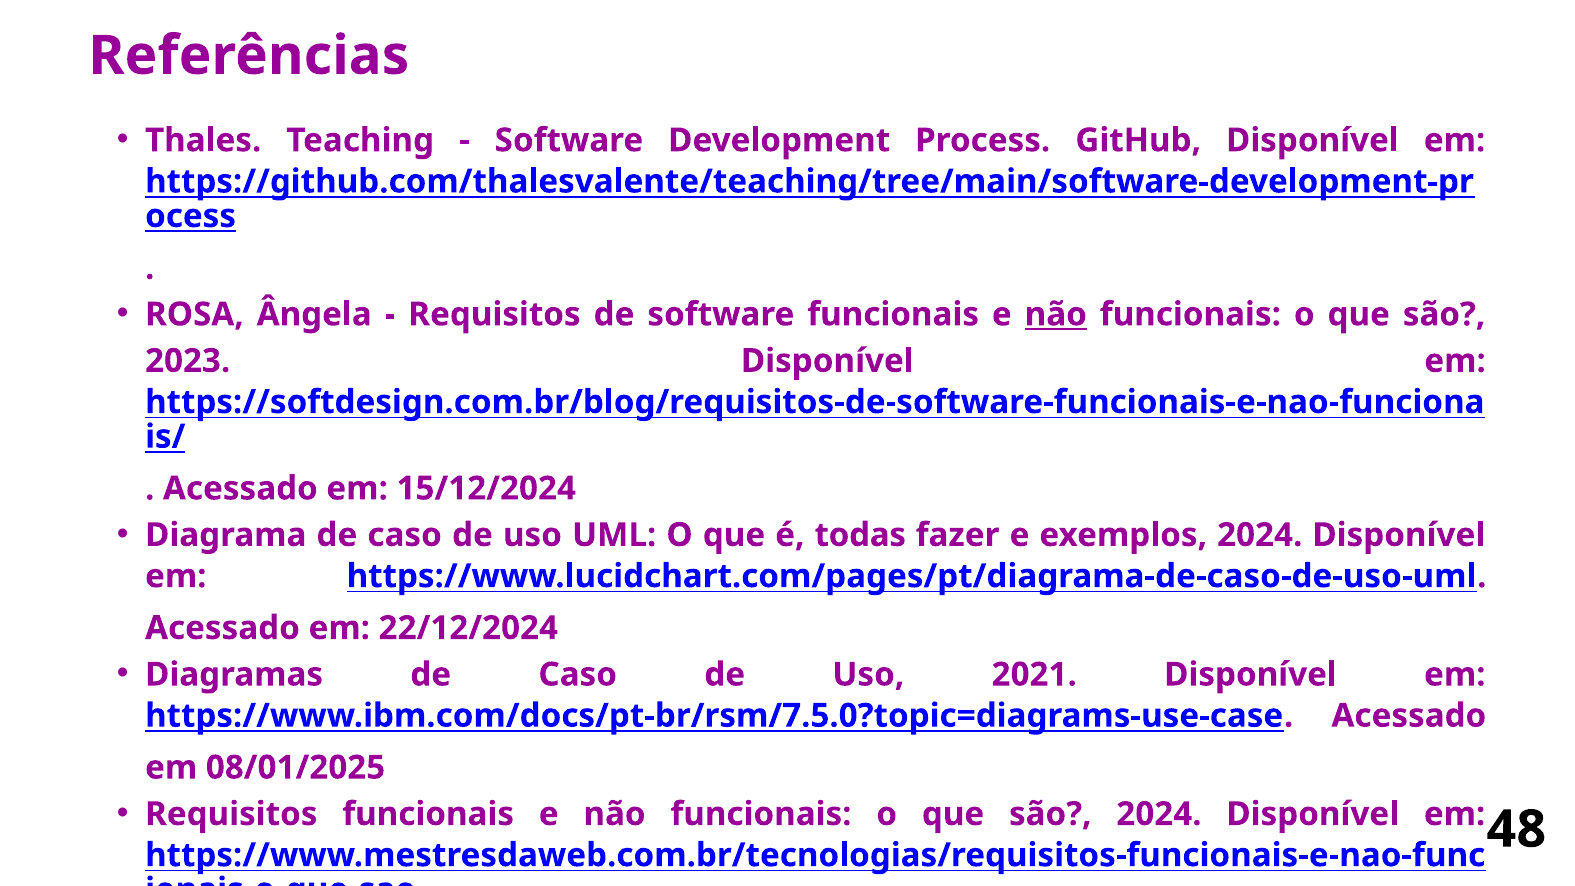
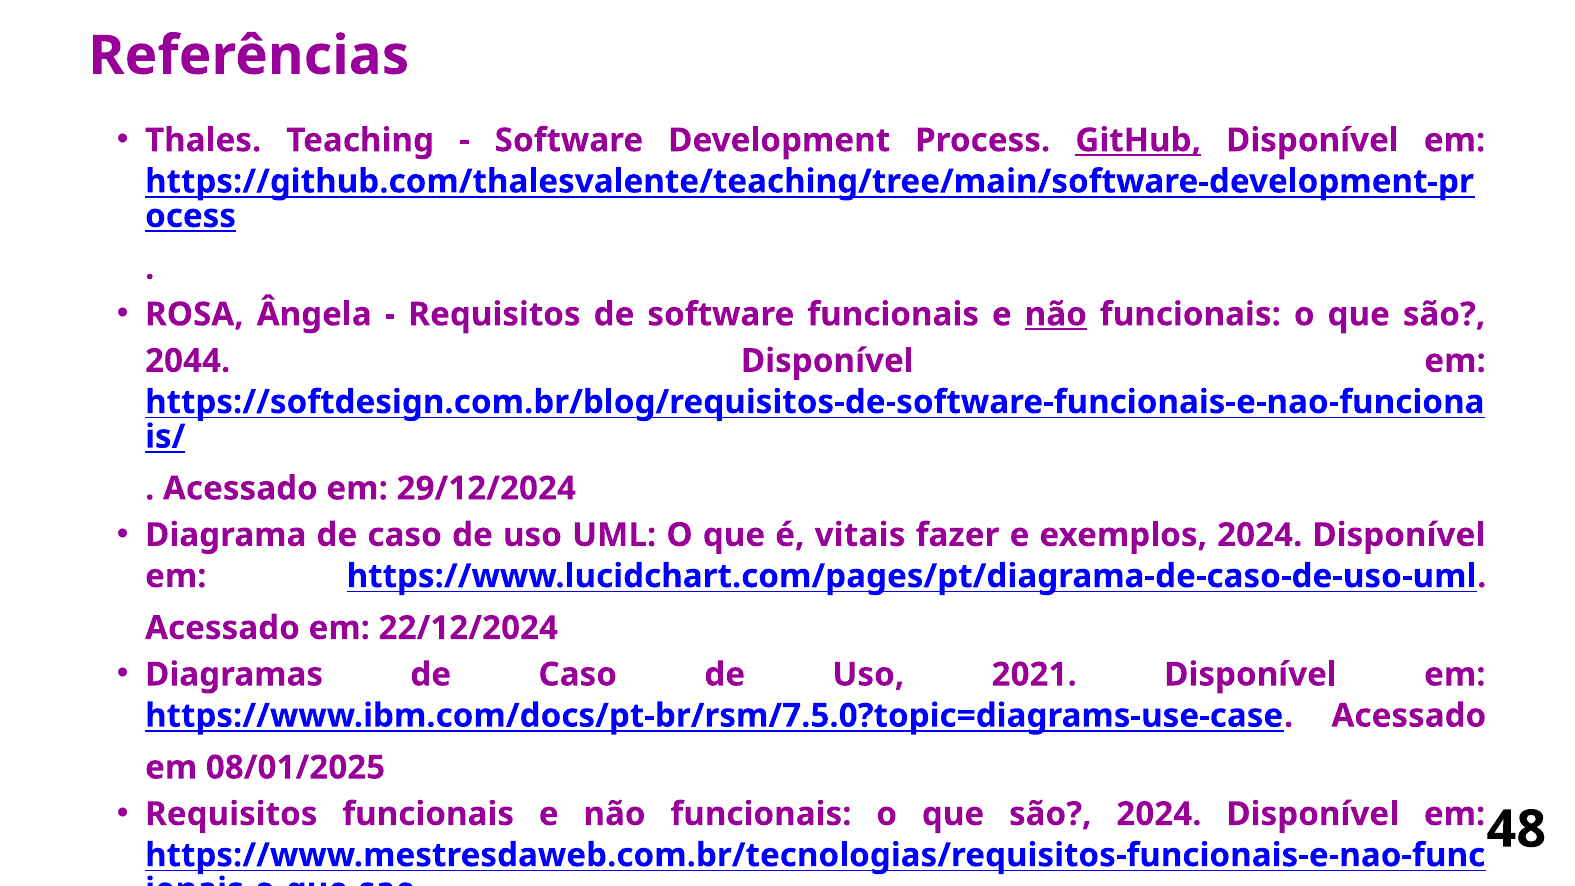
GitHub underline: none -> present
2023: 2023 -> 2044
15/12/2024: 15/12/2024 -> 29/12/2024
todas: todas -> vitais
